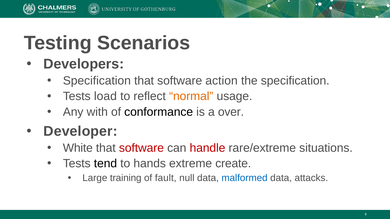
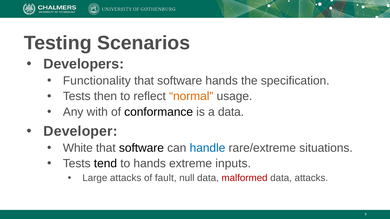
Specification at (97, 81): Specification -> Functionality
software action: action -> hands
load: load -> then
a over: over -> data
software at (141, 148) colour: red -> black
handle colour: red -> blue
create: create -> inputs
Large training: training -> attacks
malformed colour: blue -> red
